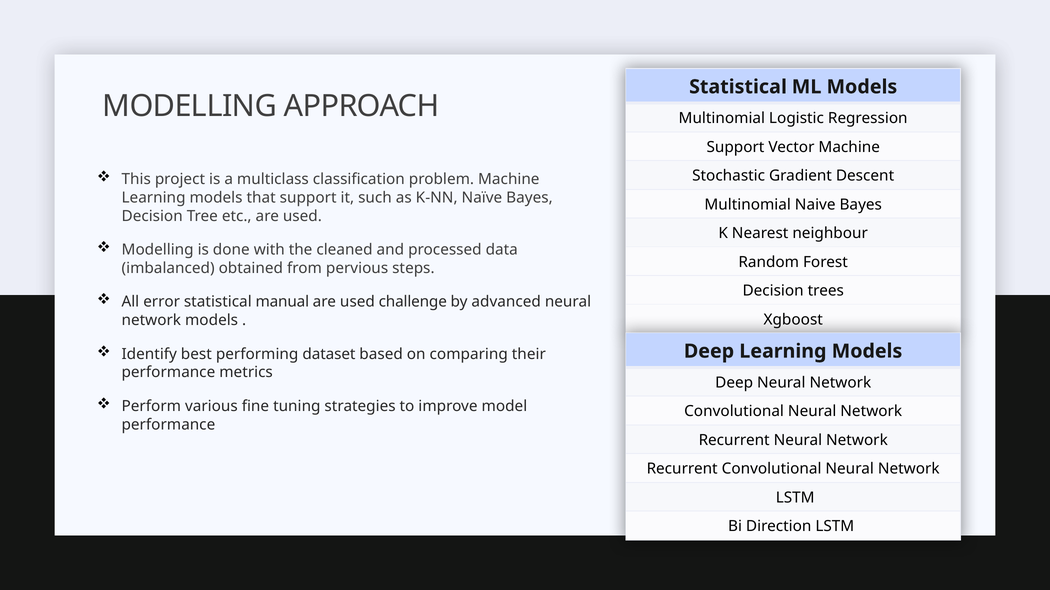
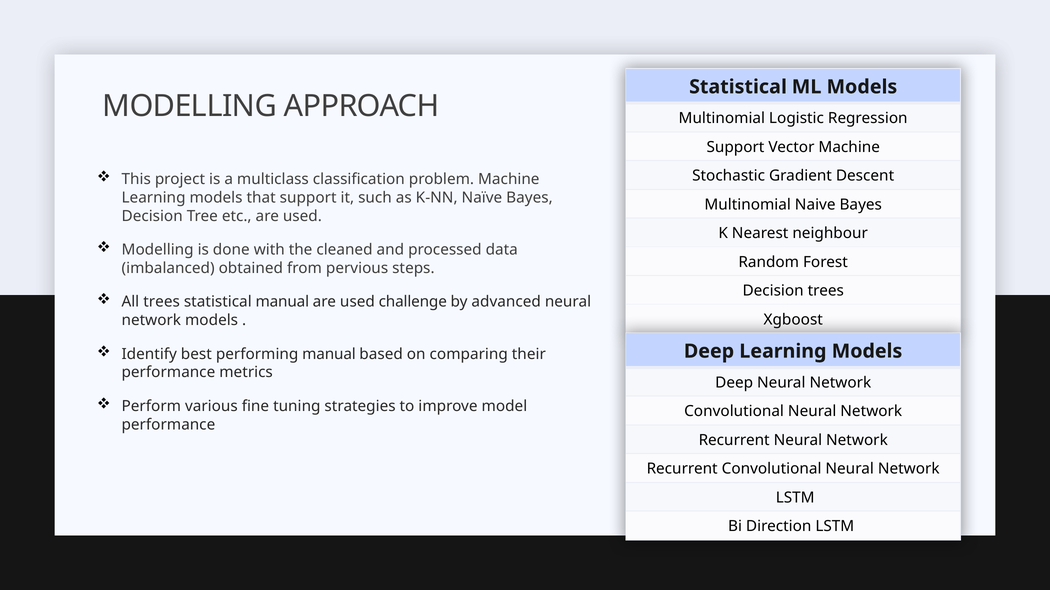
All error: error -> trees
performing dataset: dataset -> manual
